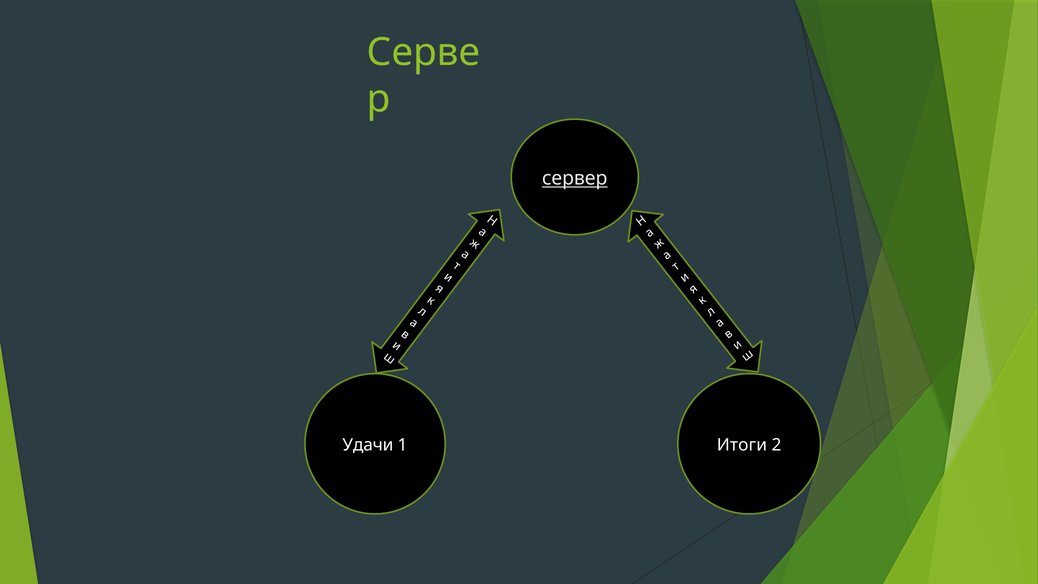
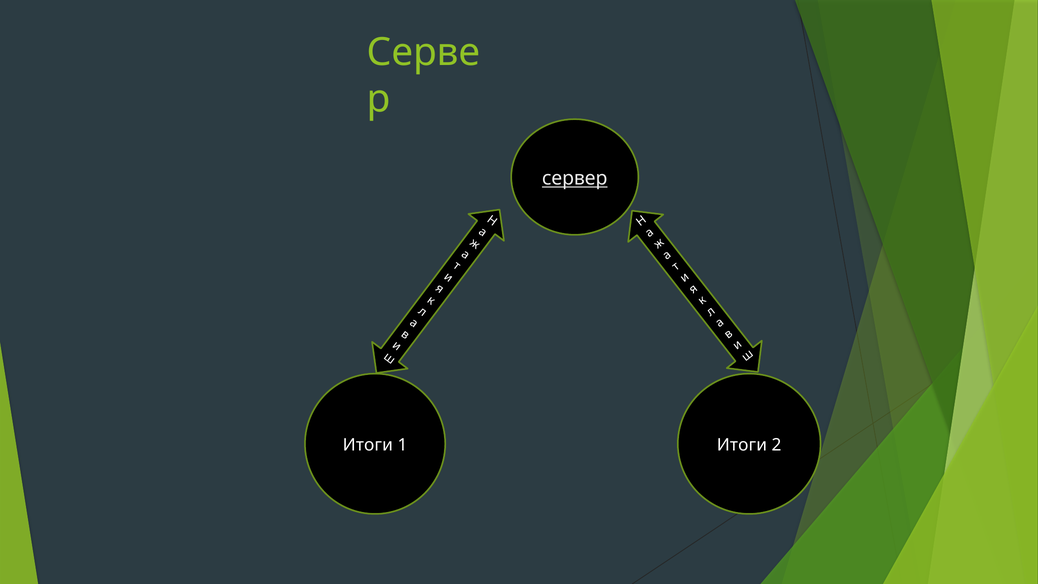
Удачи at (368, 445): Удачи -> Итоги
